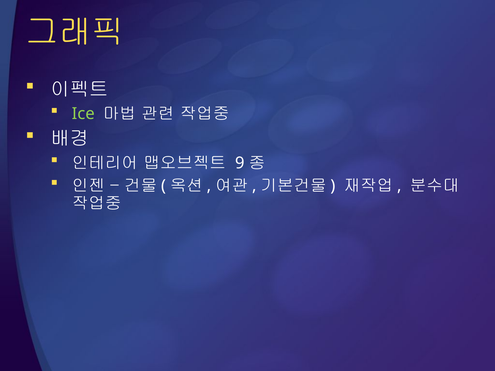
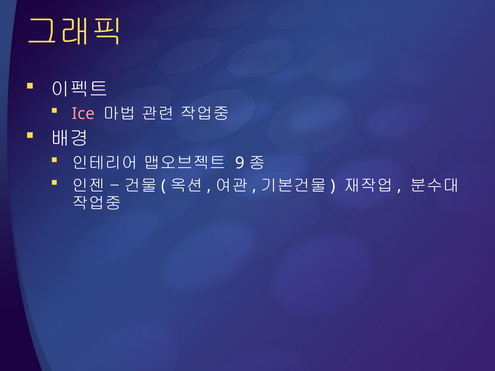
Ice colour: light green -> pink
